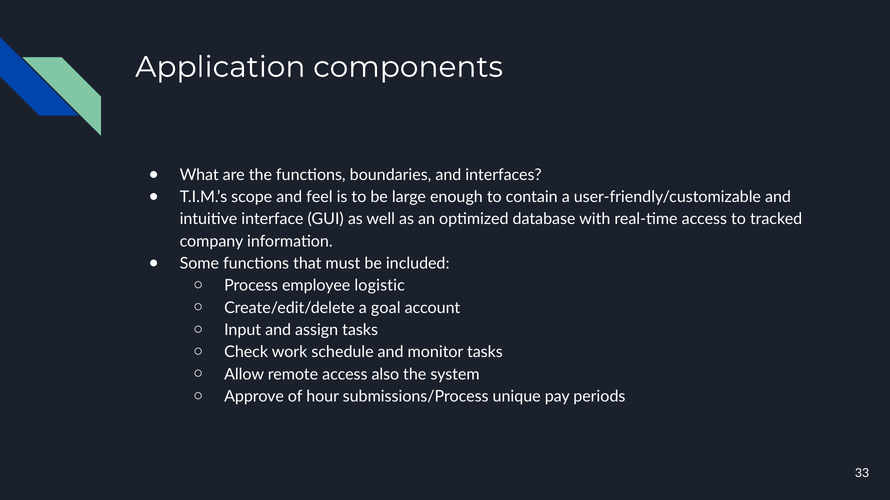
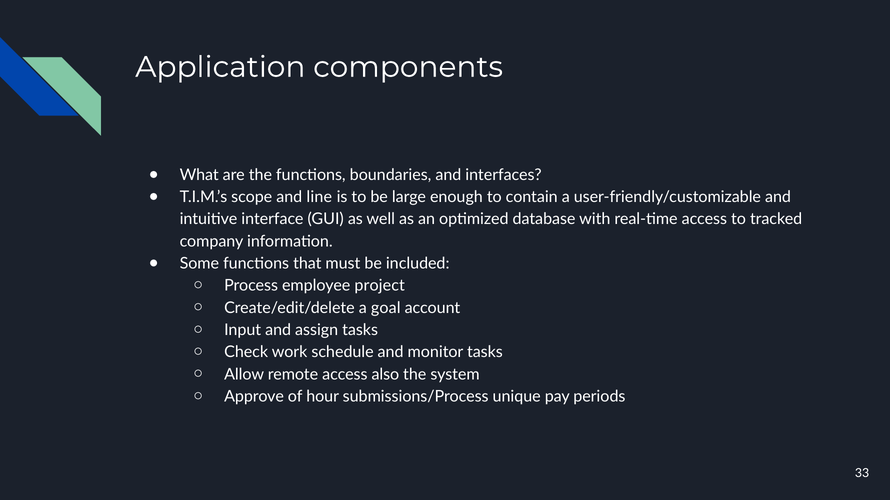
feel: feel -> line
logistic: logistic -> project
